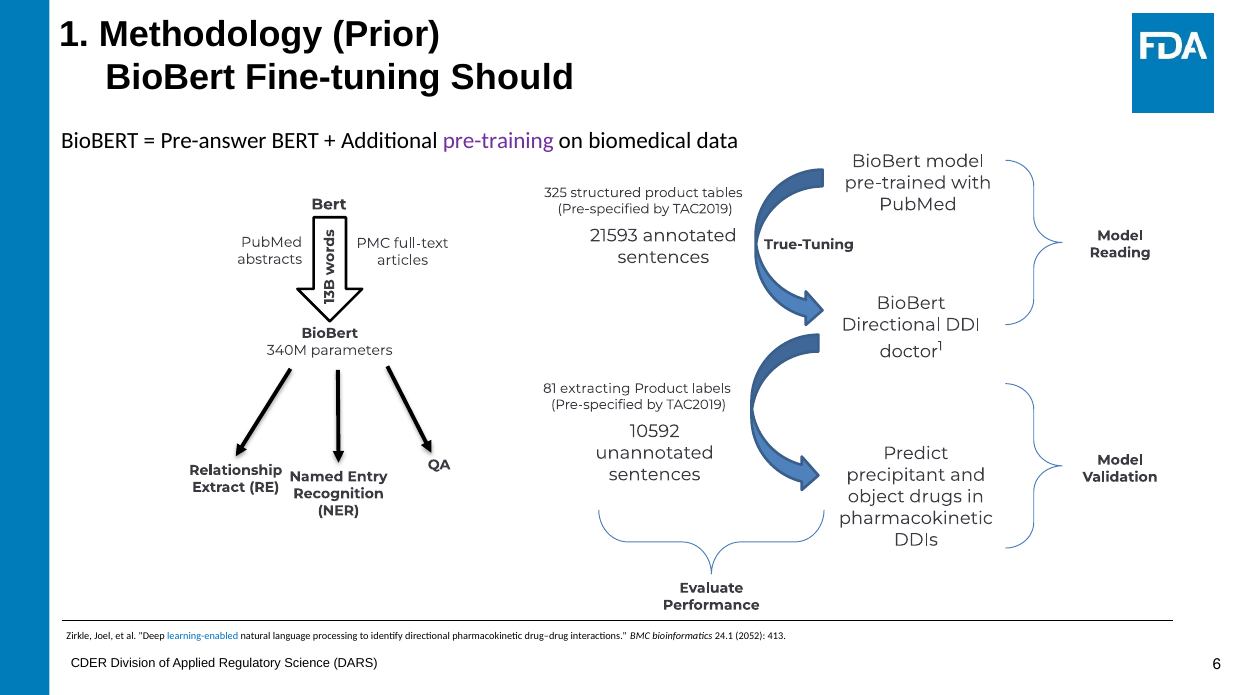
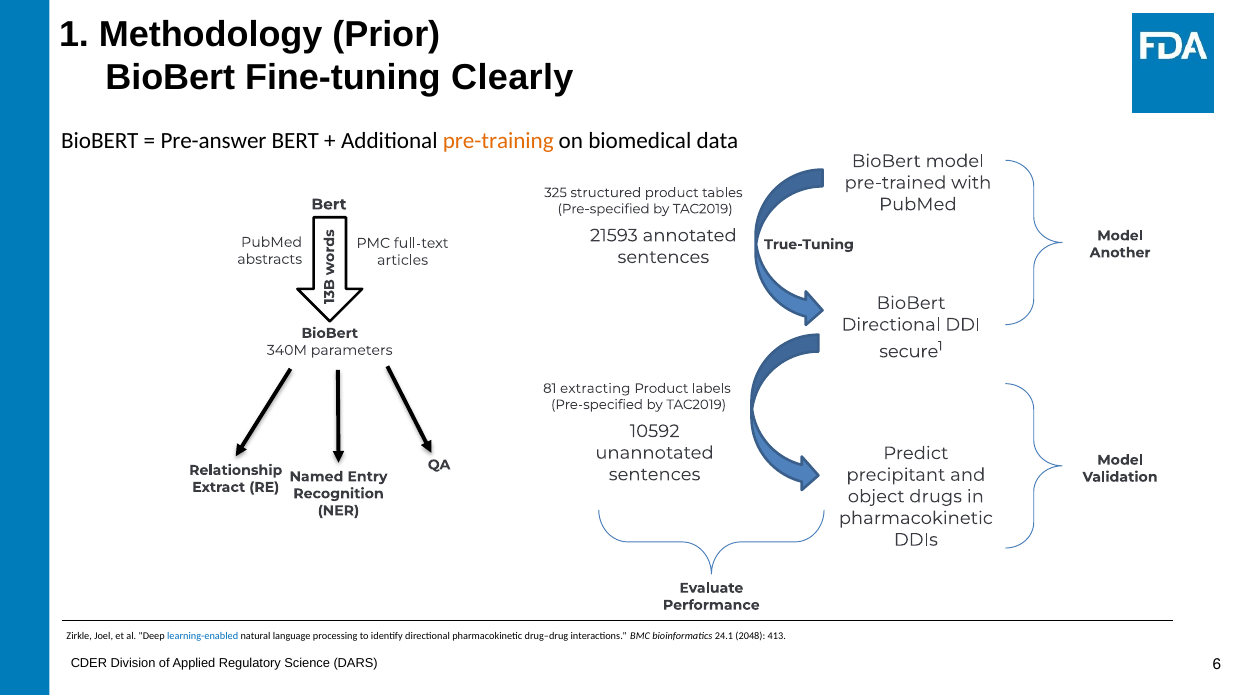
Should: Should -> Clearly
pre-training colour: purple -> orange
Reading: Reading -> Another
doctor: doctor -> secure
2052: 2052 -> 2048
